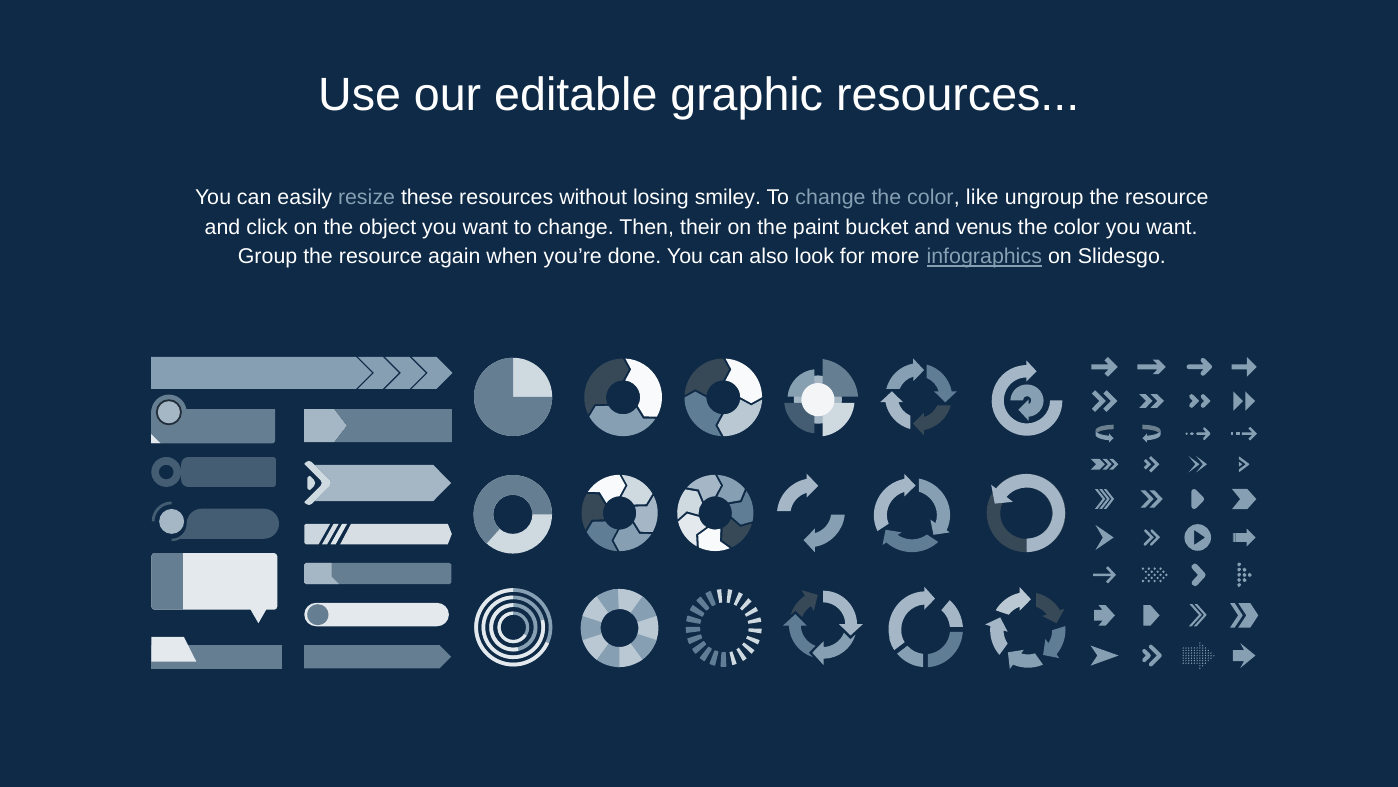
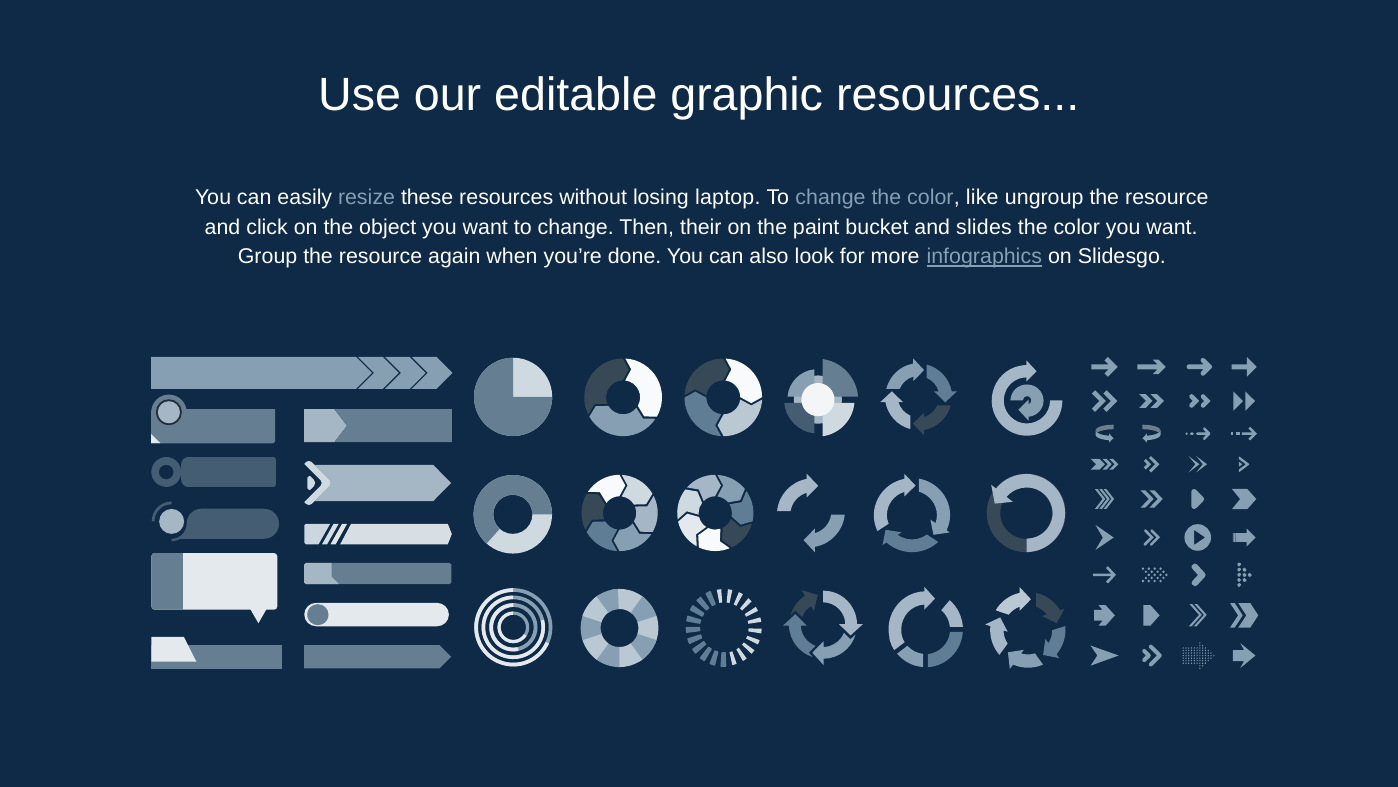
smiley: smiley -> laptop
venus: venus -> slides
